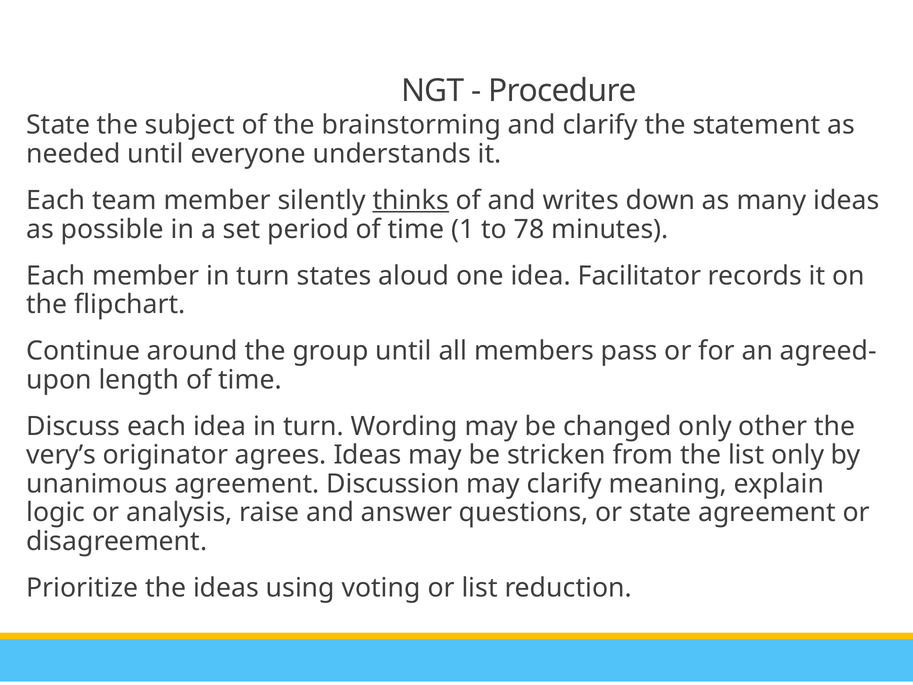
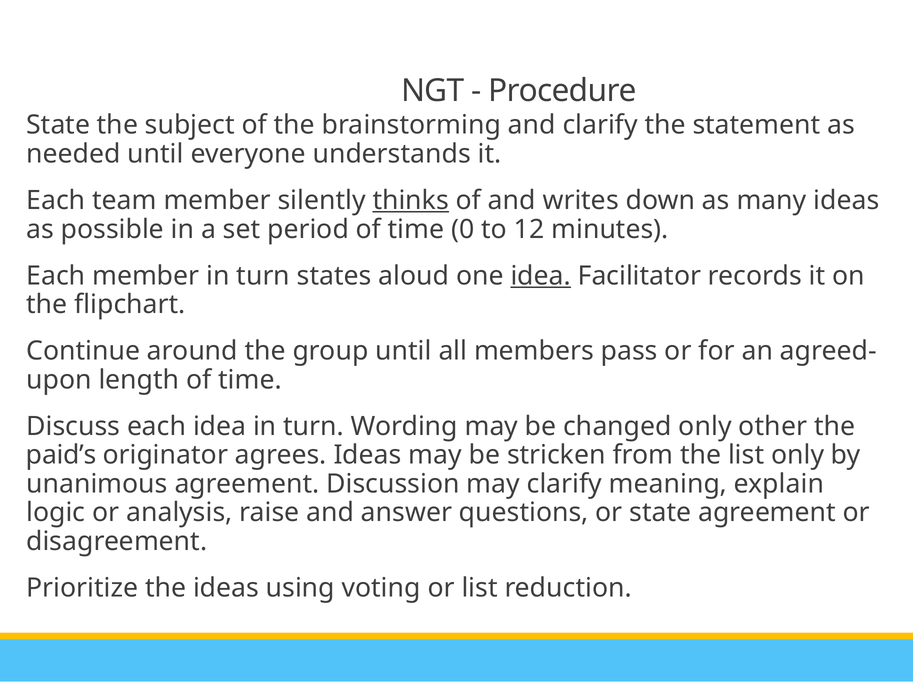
1: 1 -> 0
78: 78 -> 12
idea at (541, 276) underline: none -> present
very’s: very’s -> paid’s
